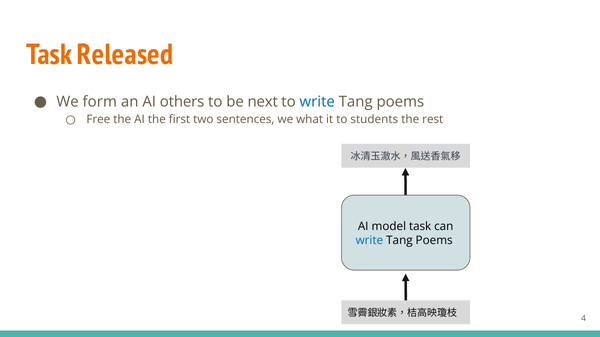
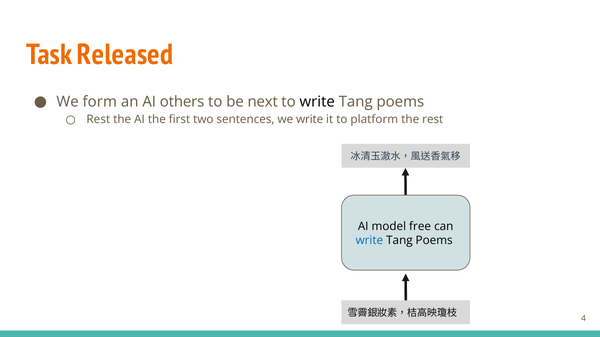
write at (317, 102) colour: blue -> black
Free at (98, 120): Free -> Rest
we what: what -> write
students: students -> platform
model task: task -> free
